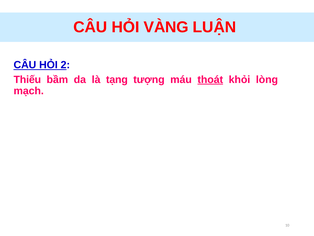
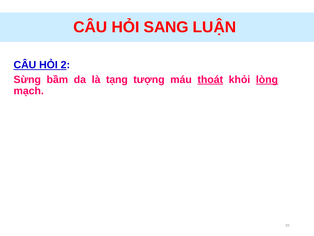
VÀNG: VÀNG -> SANG
Thiếu: Thiếu -> Sừng
lòng underline: none -> present
